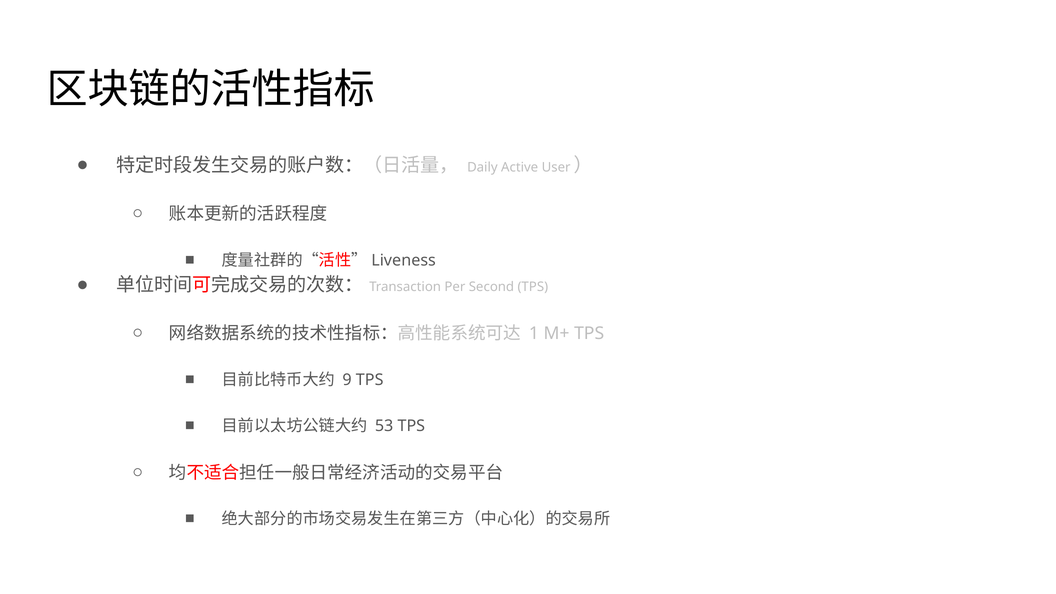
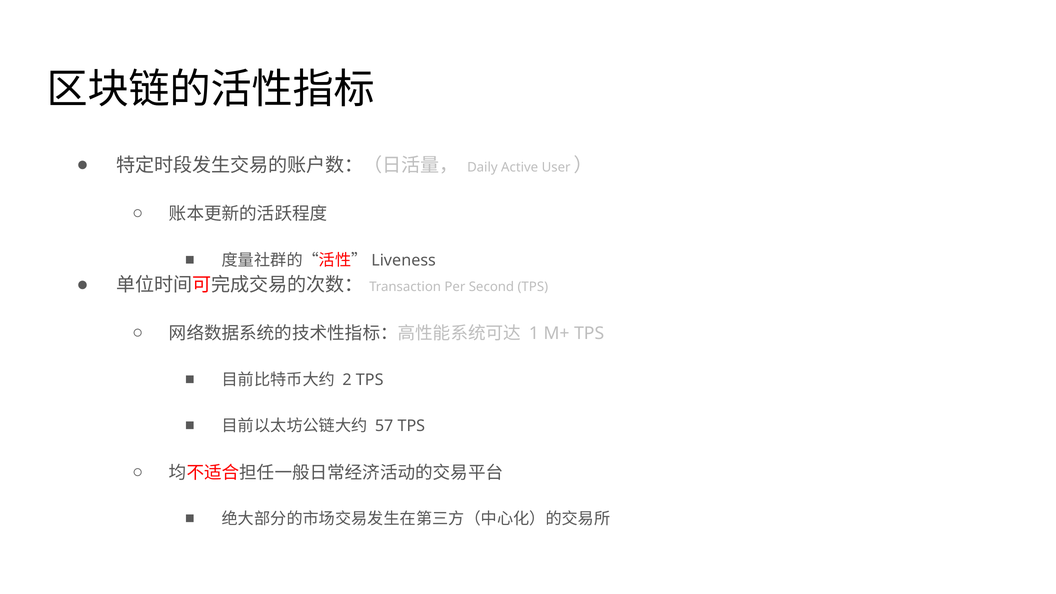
9: 9 -> 2
53: 53 -> 57
